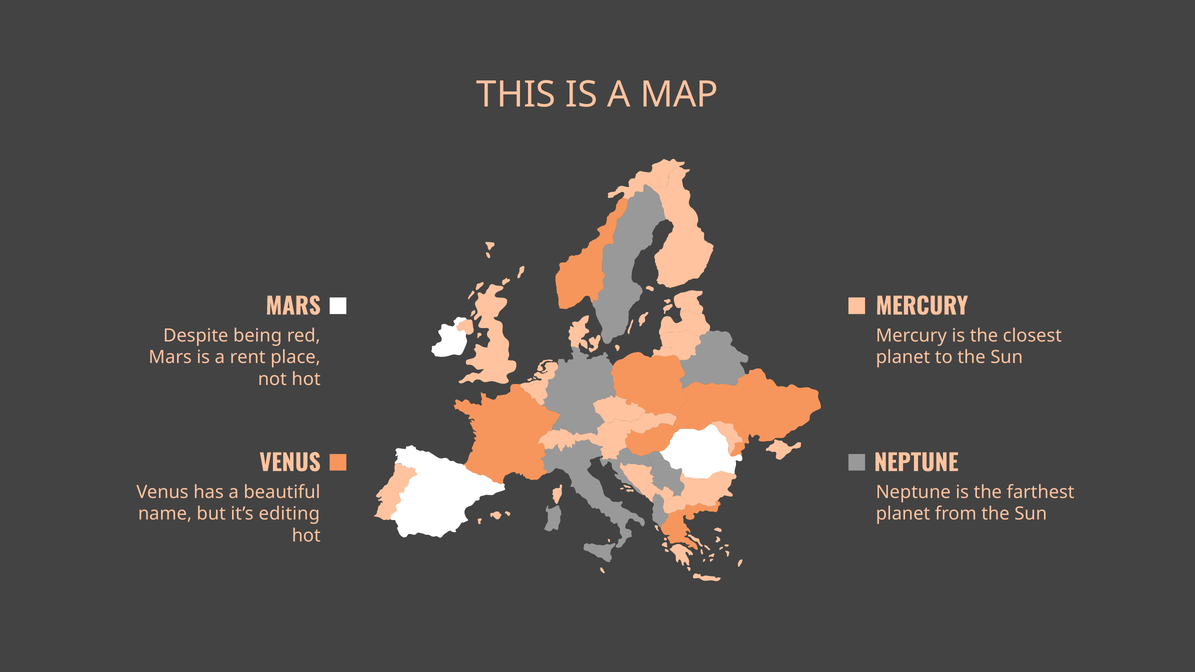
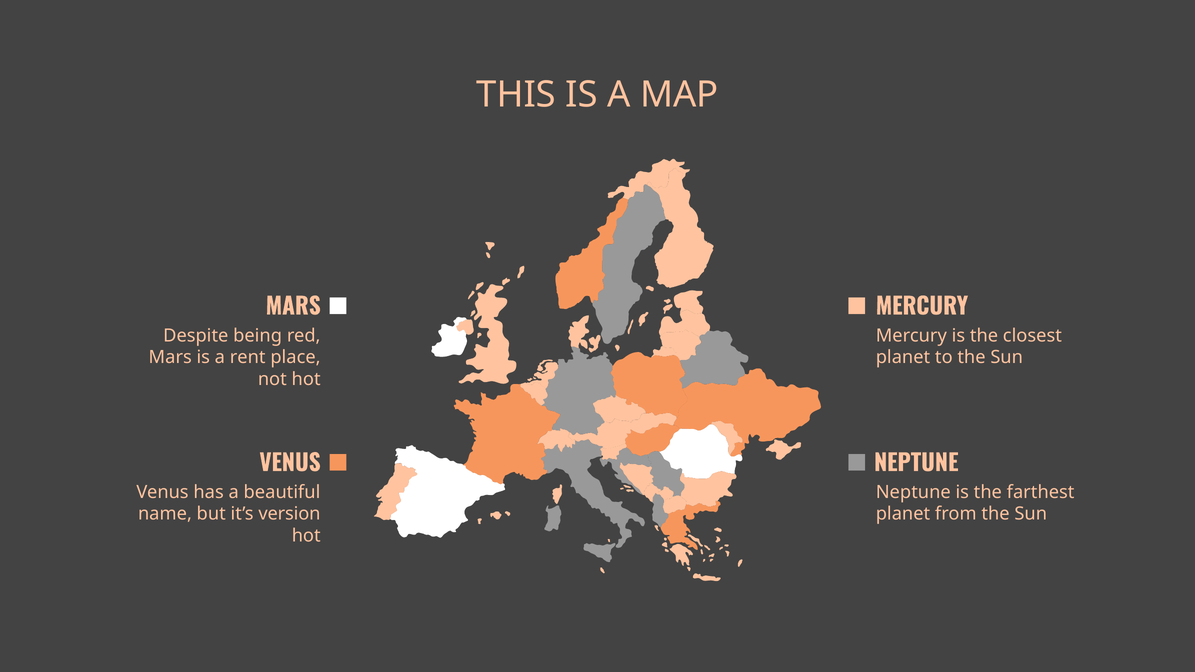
editing: editing -> version
